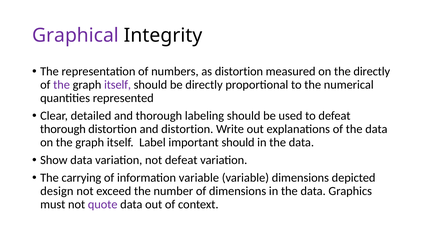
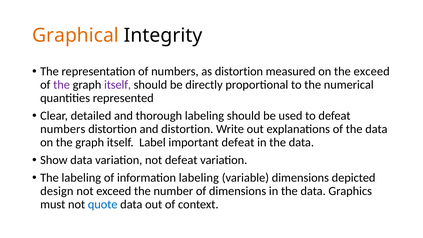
Graphical colour: purple -> orange
the directly: directly -> exceed
thorough at (63, 129): thorough -> numbers
important should: should -> defeat
The carrying: carrying -> labeling
information variable: variable -> labeling
quote colour: purple -> blue
